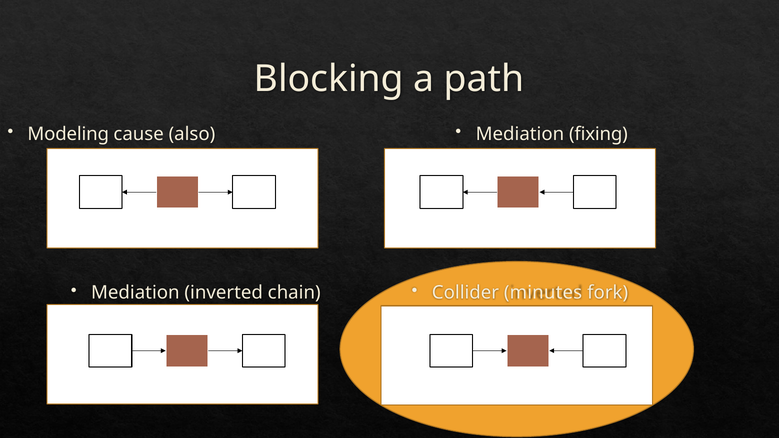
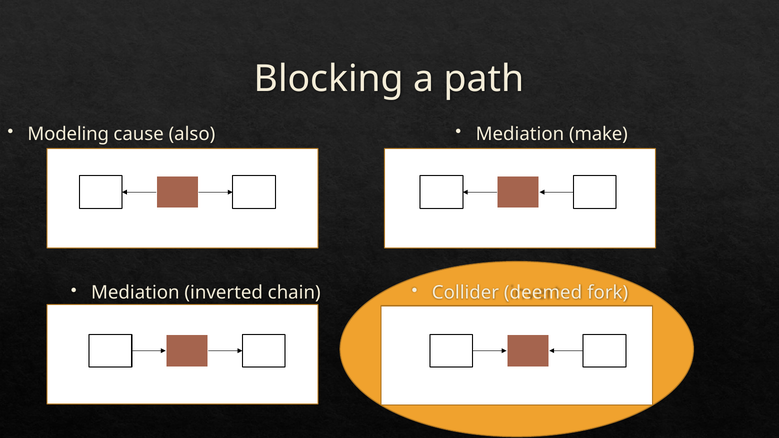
fixing: fixing -> make
minutes: minutes -> deemed
